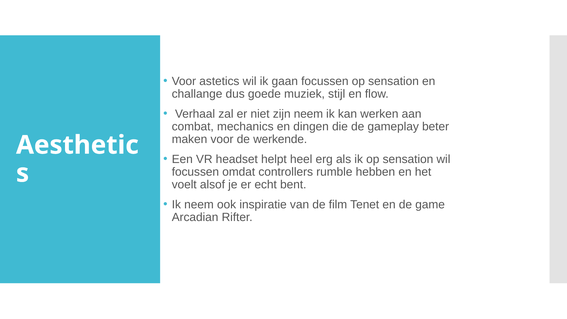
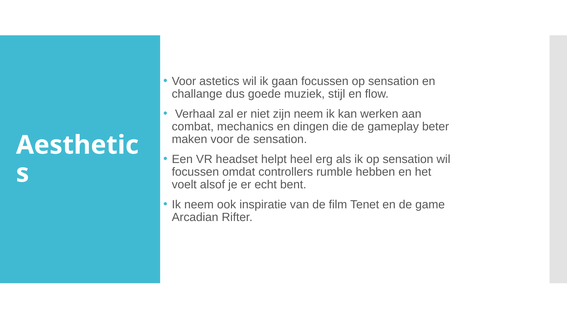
de werkende: werkende -> sensation
